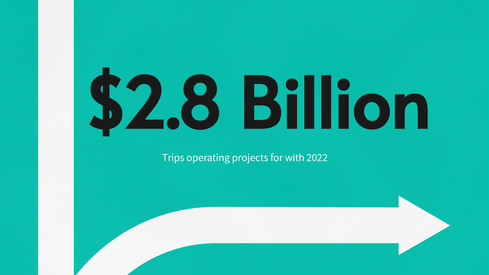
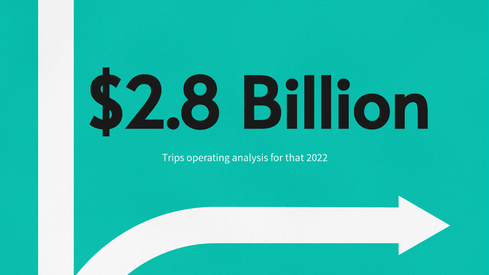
projects: projects -> analysis
with: with -> that
